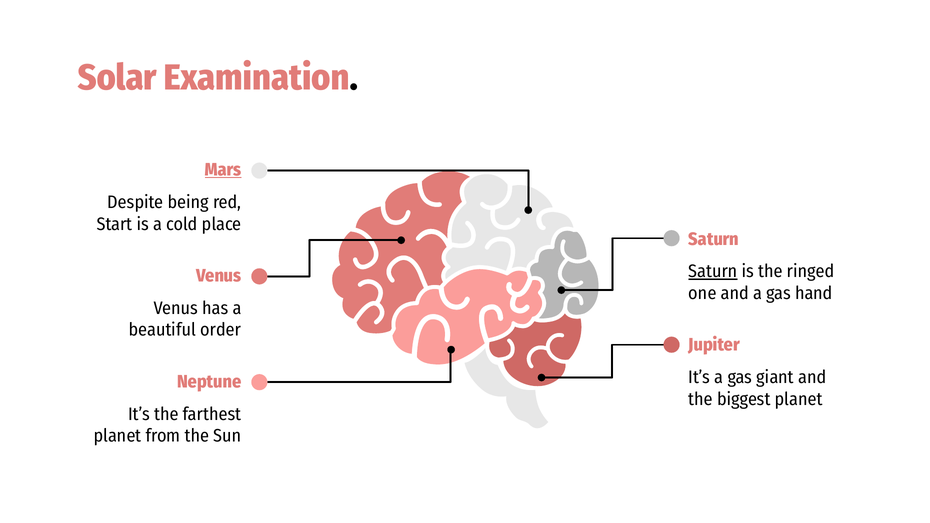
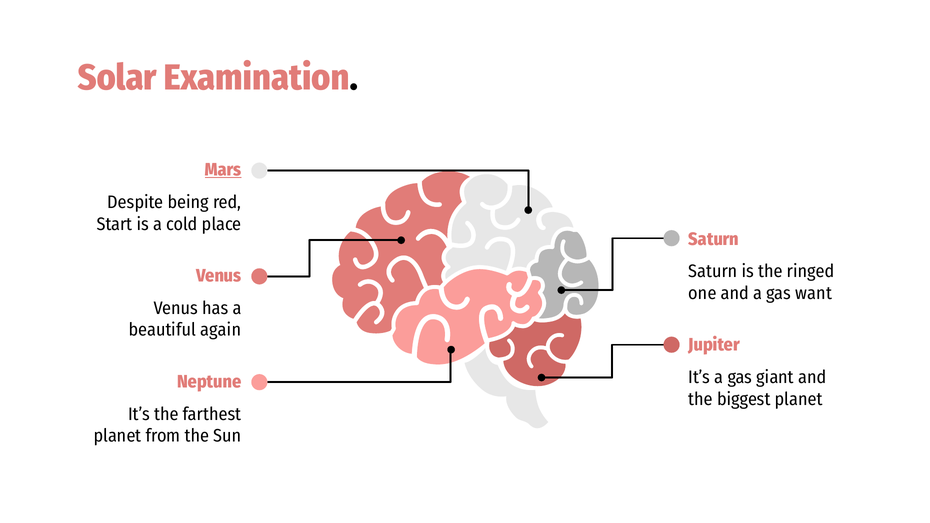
Saturn at (713, 272) underline: present -> none
hand: hand -> want
order: order -> again
